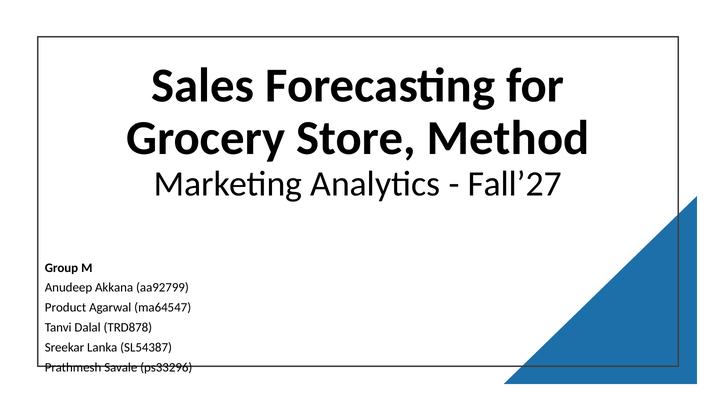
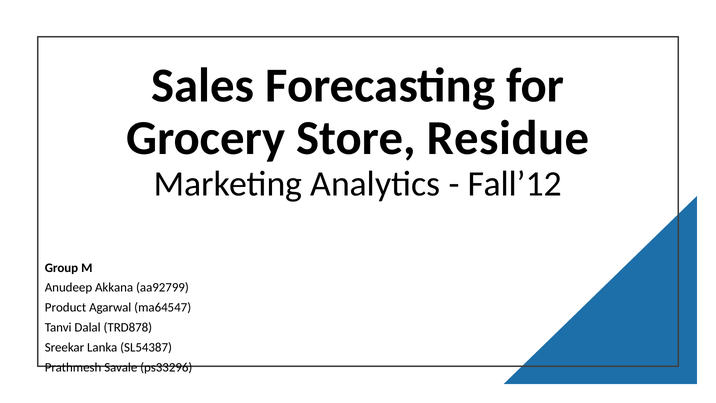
Method: Method -> Residue
Fall’27: Fall’27 -> Fall’12
